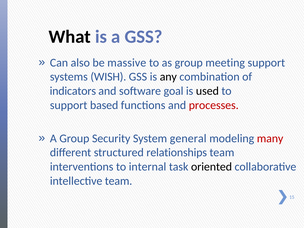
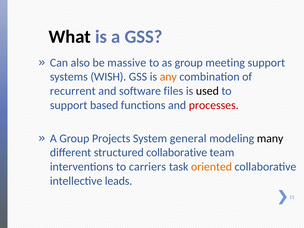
any colour: black -> orange
indicators: indicators -> recurrent
goal: goal -> files
Security: Security -> Projects
many colour: red -> black
structured relationships: relationships -> collaborative
internal: internal -> carriers
oriented colour: black -> orange
intellective team: team -> leads
